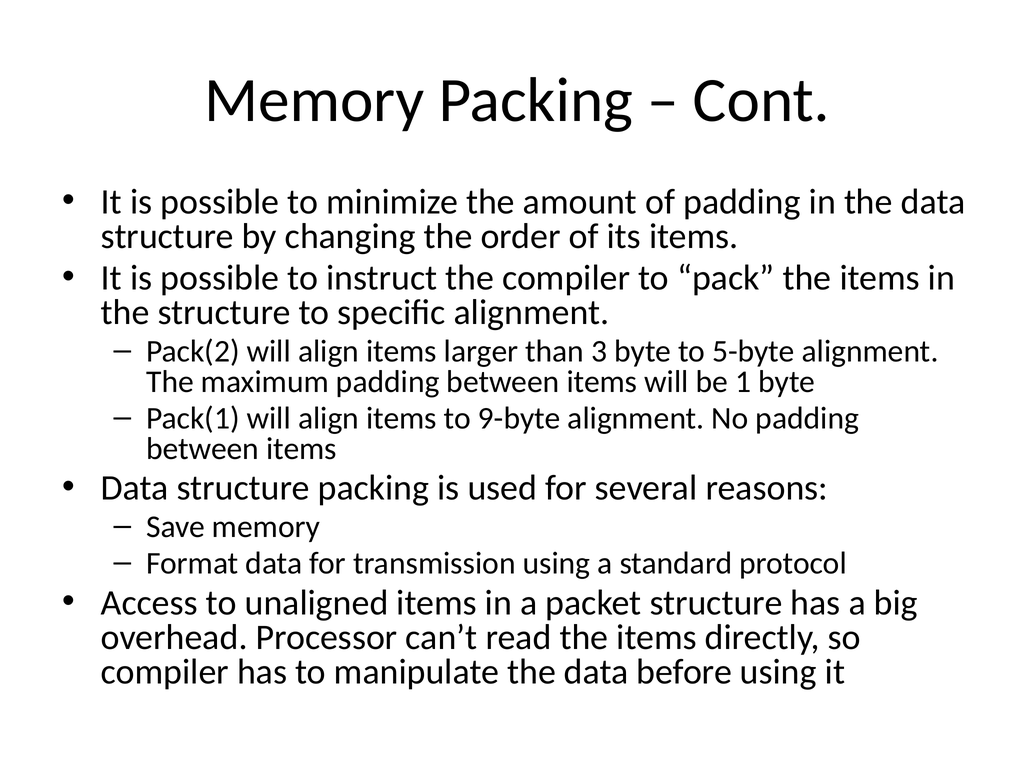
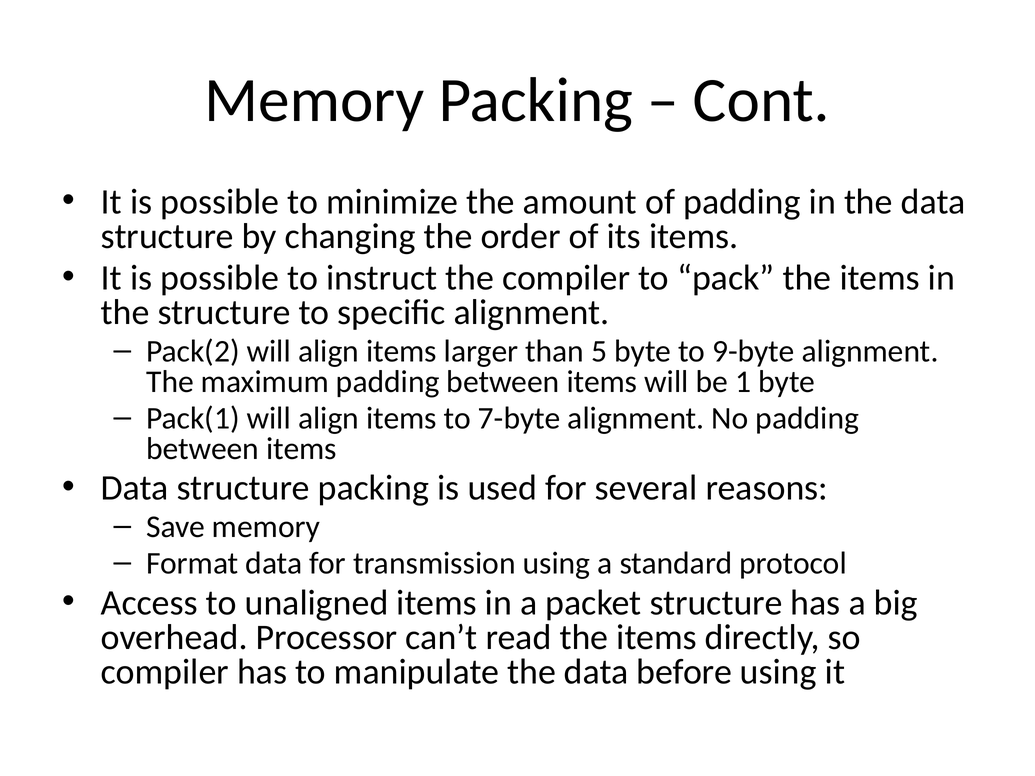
3: 3 -> 5
5-byte: 5-byte -> 9-byte
9-byte: 9-byte -> 7-byte
